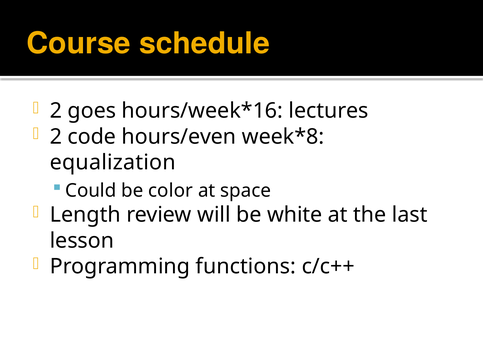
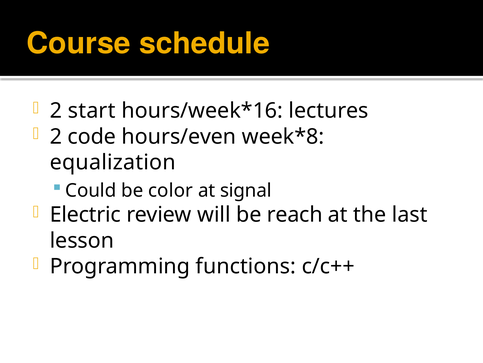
goes: goes -> start
space: space -> signal
Length: Length -> Electric
white: white -> reach
